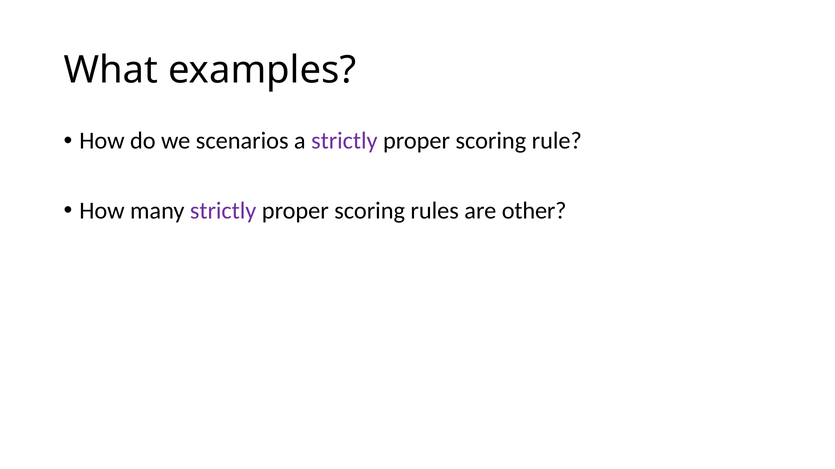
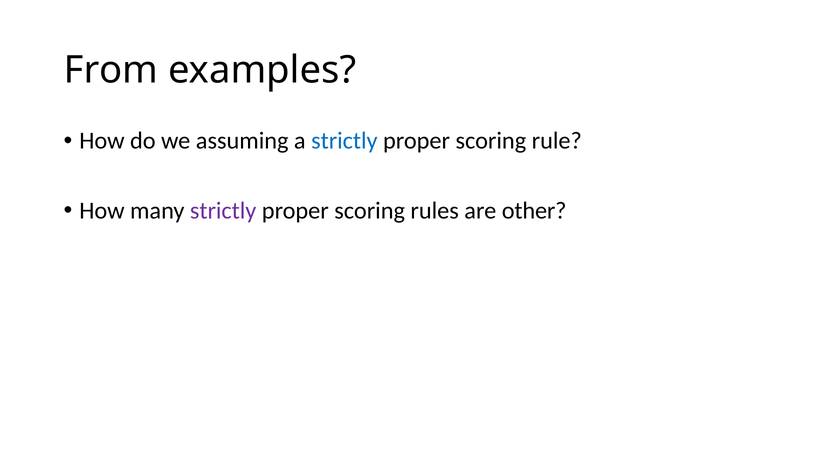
What: What -> From
scenarios: scenarios -> assuming
strictly at (344, 141) colour: purple -> blue
